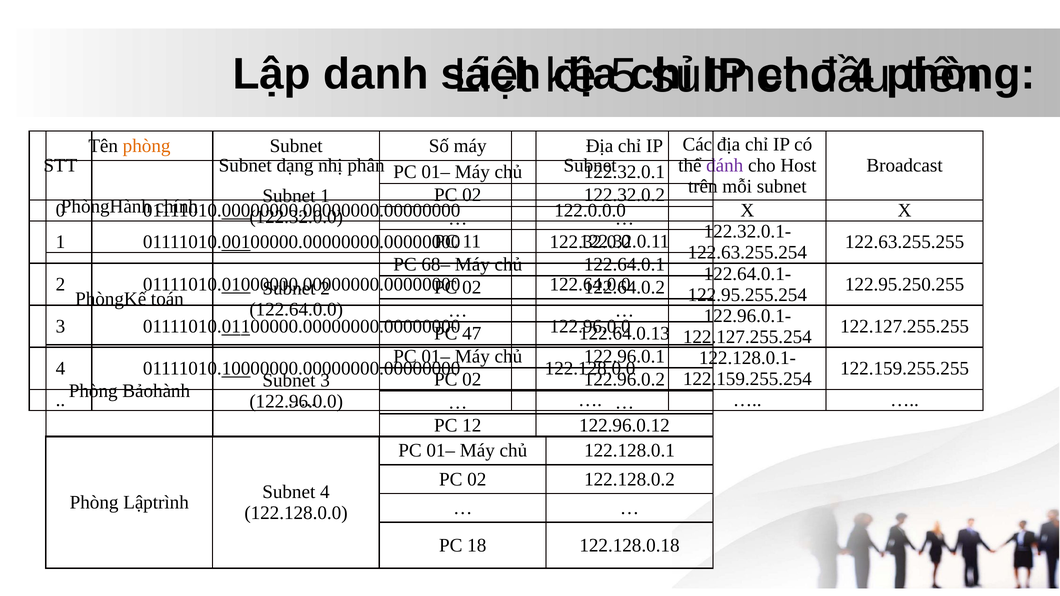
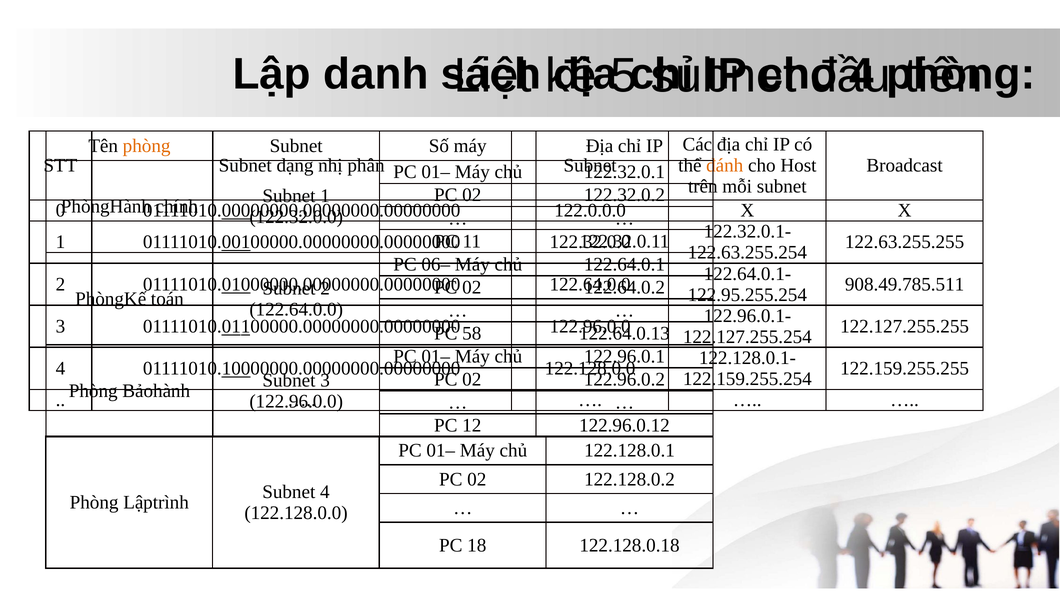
đánh colour: purple -> orange
68–: 68– -> 06–
122.95.250.255: 122.95.250.255 -> 908.49.785.511
47: 47 -> 58
